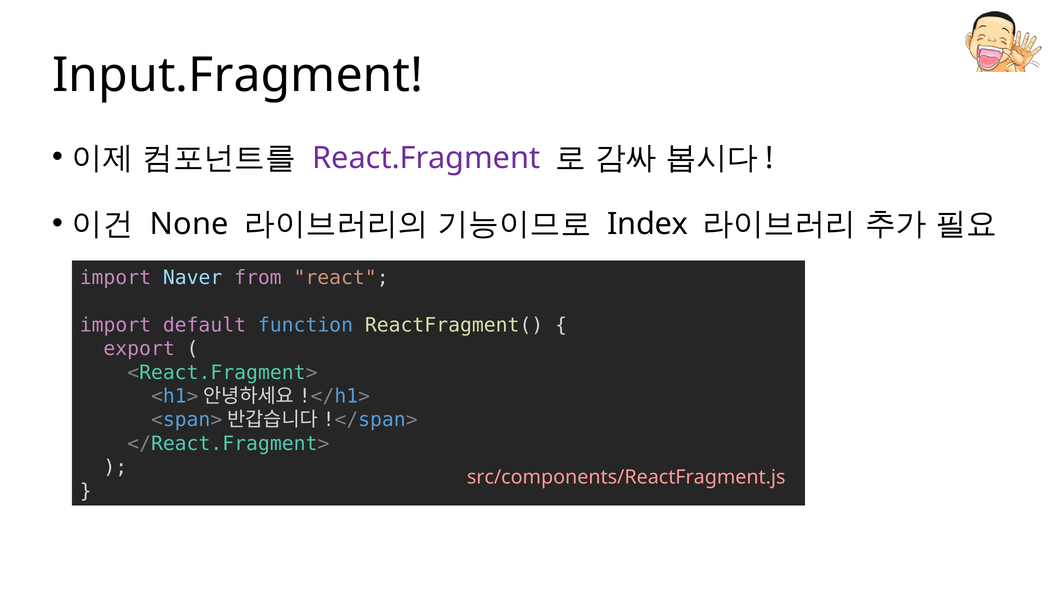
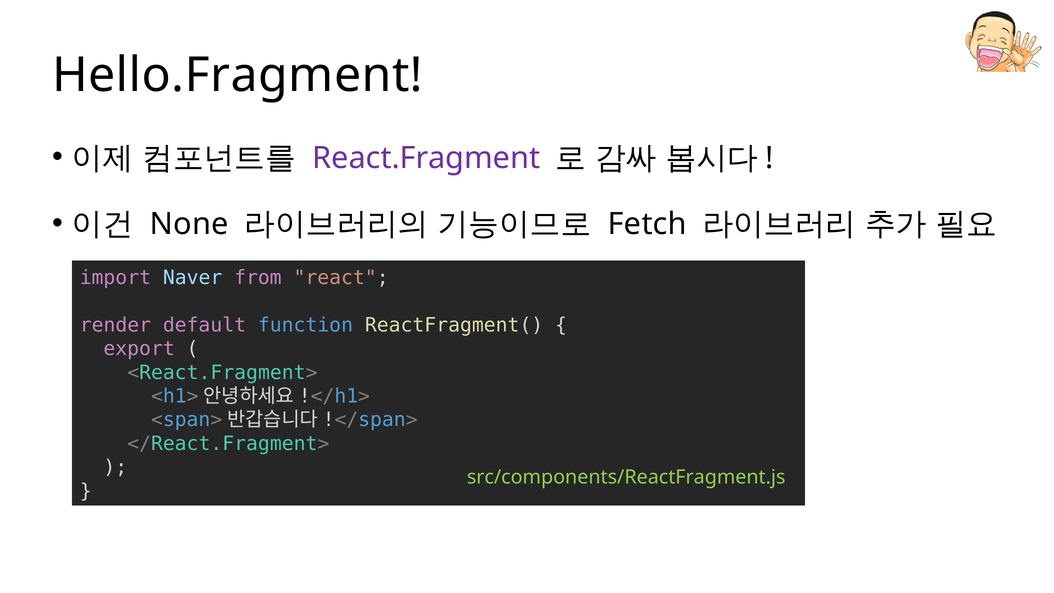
Input.Fragment: Input.Fragment -> Hello.Fragment
Index: Index -> Fetch
import at (115, 325): import -> render
src/components/ReactFragment.js colour: pink -> light green
